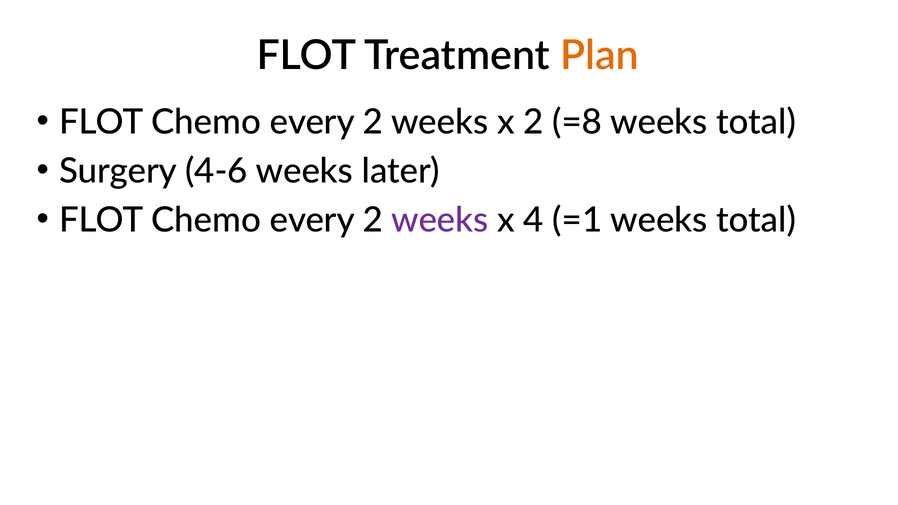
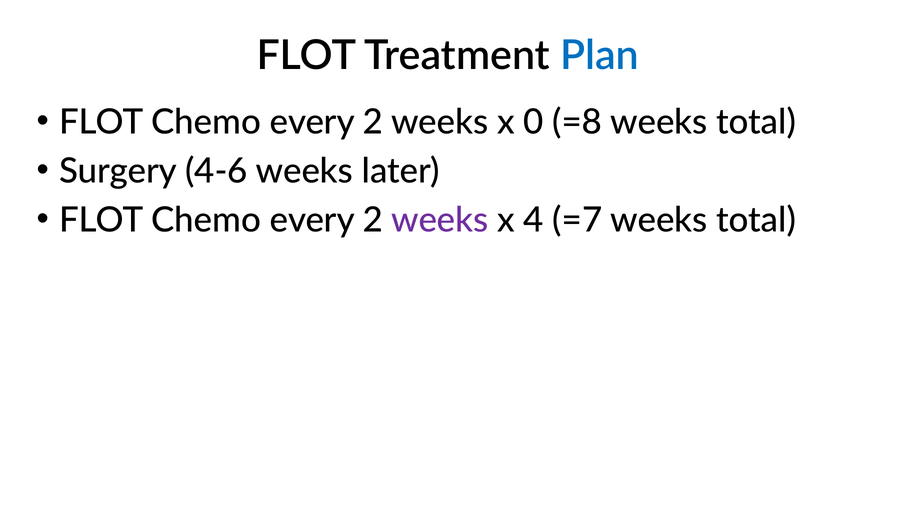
Plan colour: orange -> blue
x 2: 2 -> 0
=1: =1 -> =7
